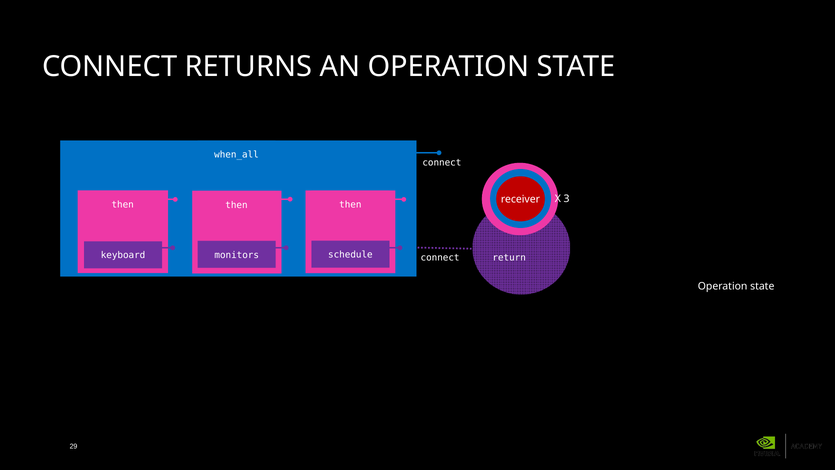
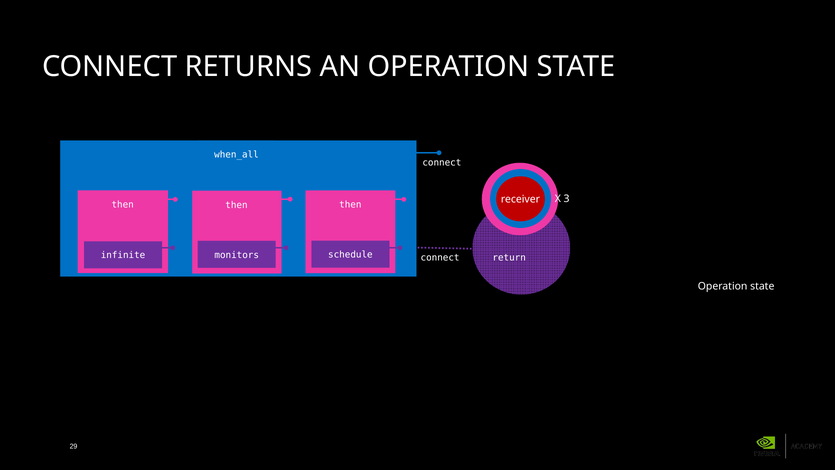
keyboard: keyboard -> infinite
